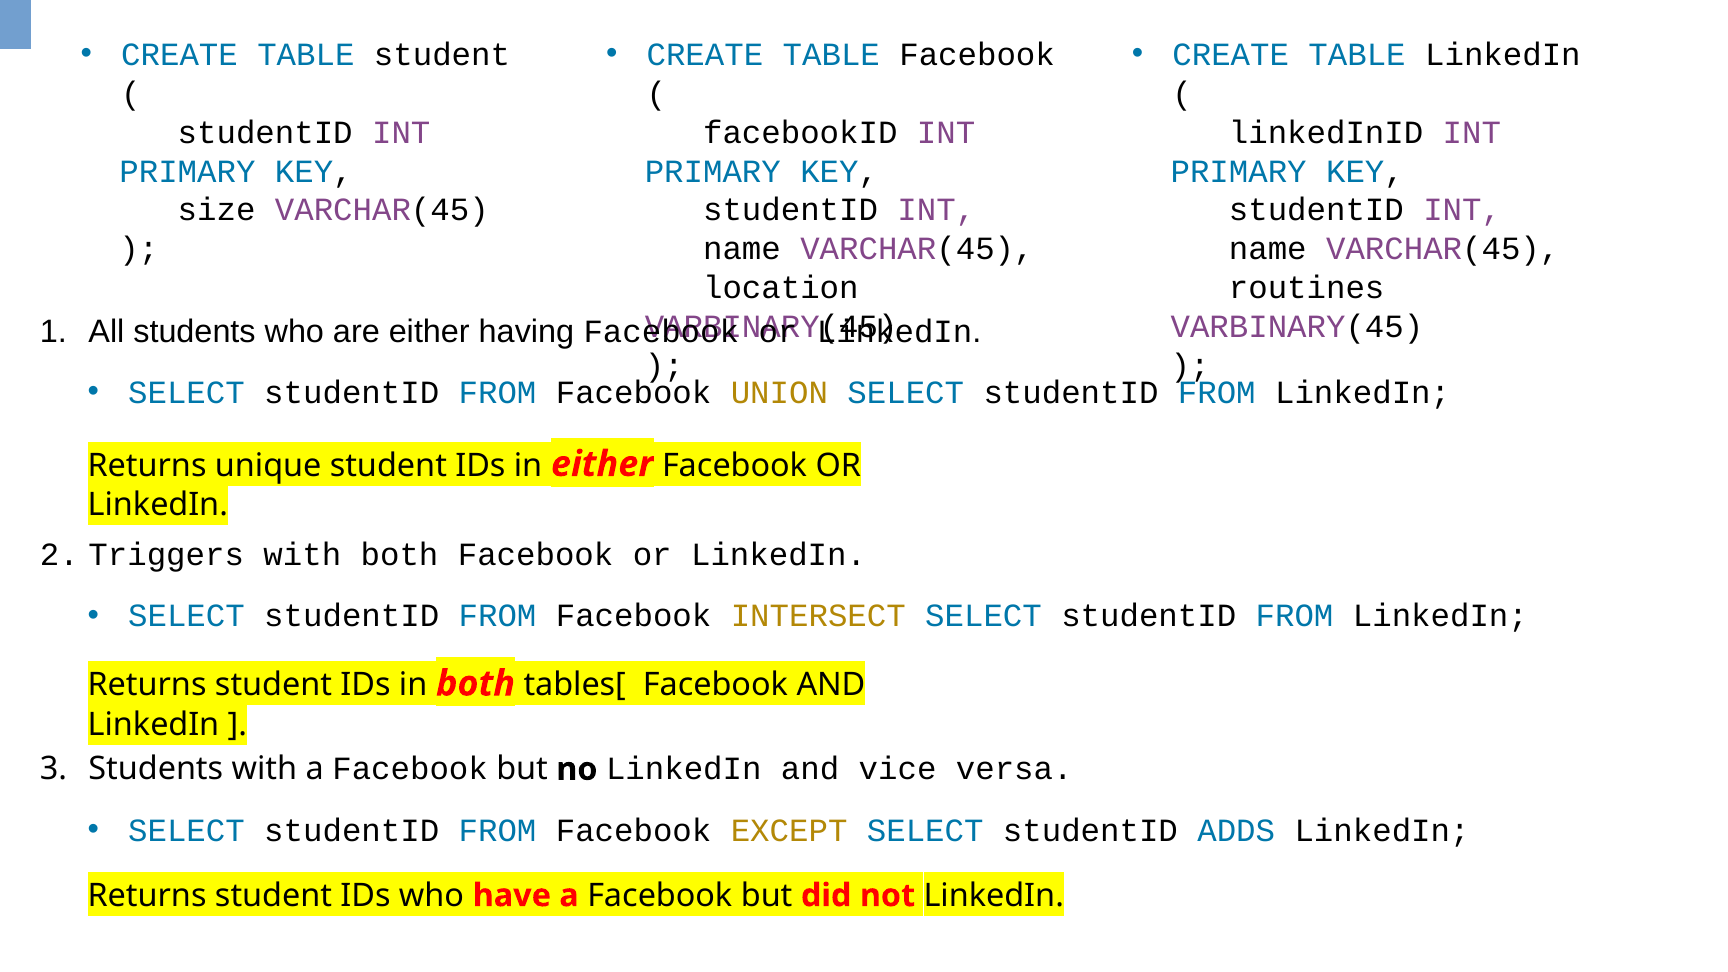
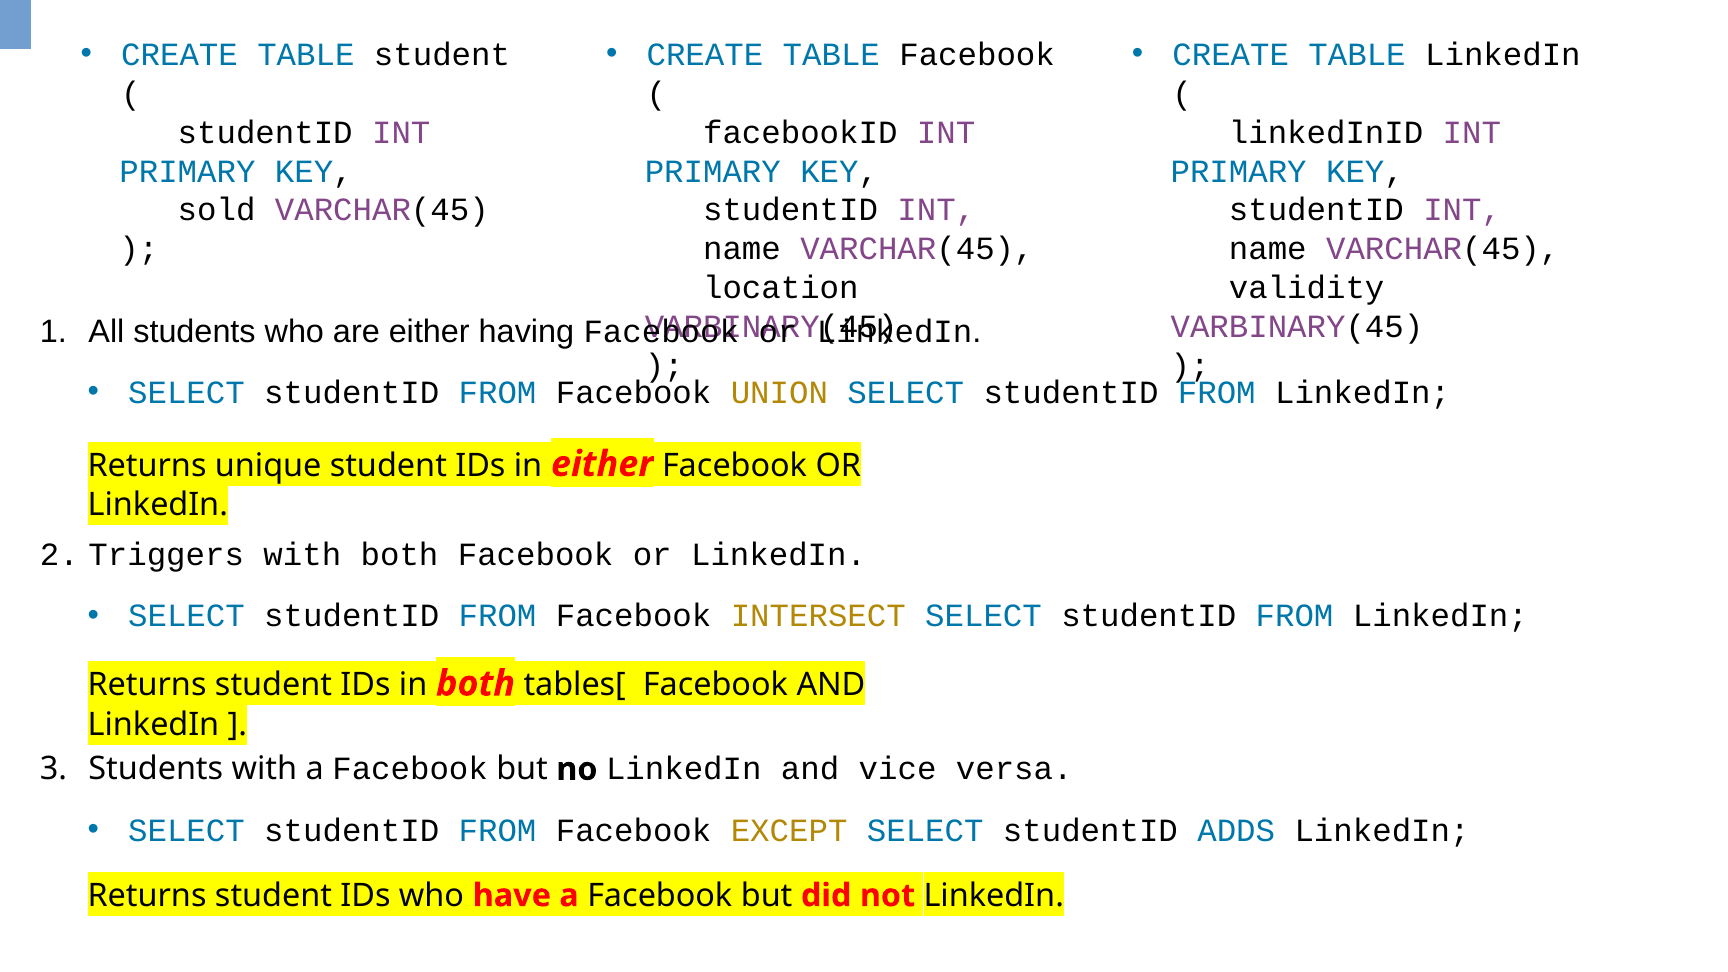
size: size -> sold
routines: routines -> validity
